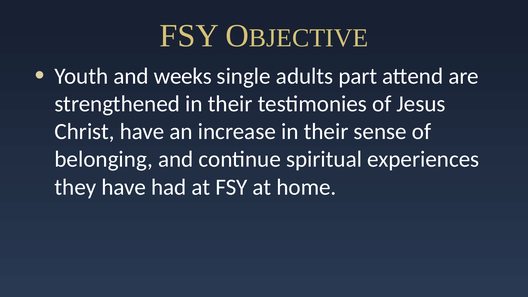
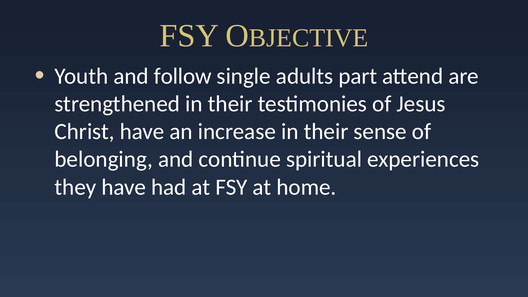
weeks: weeks -> follow
